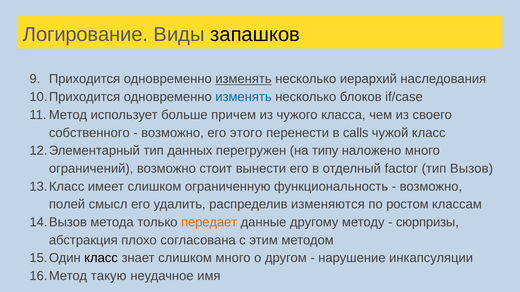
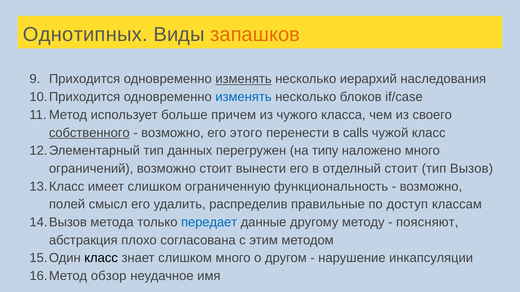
Логирование: Логирование -> Однотипных
запашков colour: black -> orange
собственного underline: none -> present
отделный factor: factor -> стоит
изменяются: изменяются -> правильные
ростом: ростом -> доступ
передает colour: orange -> blue
сюрпризы: сюрпризы -> поясняют
такую: такую -> обзор
